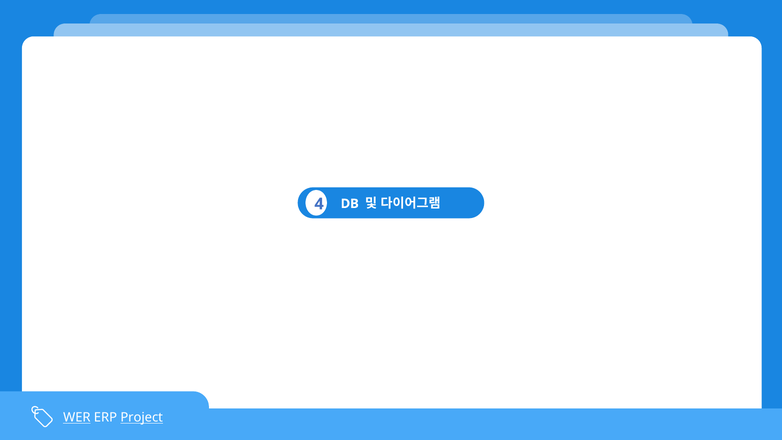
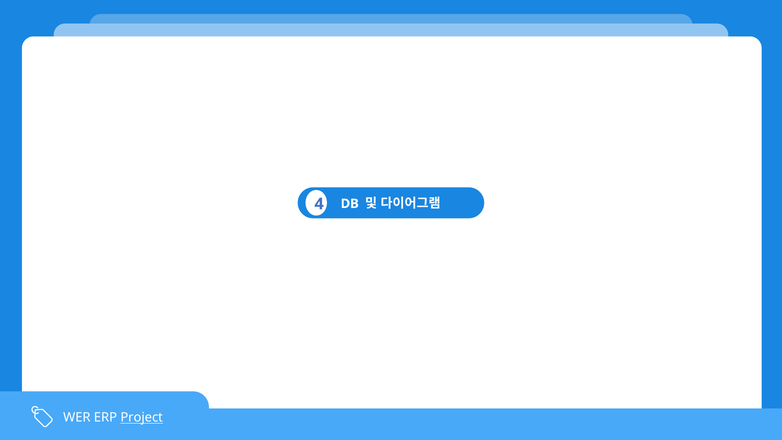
WER underline: present -> none
